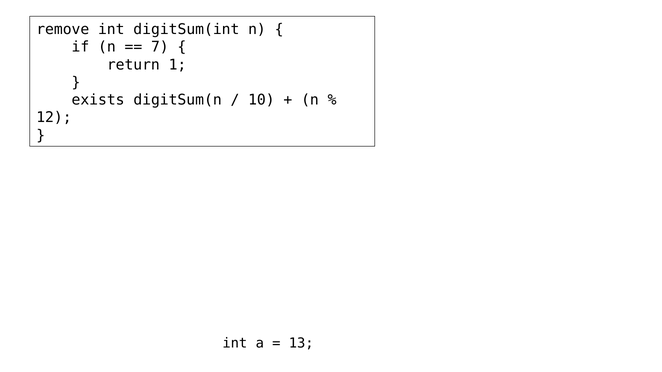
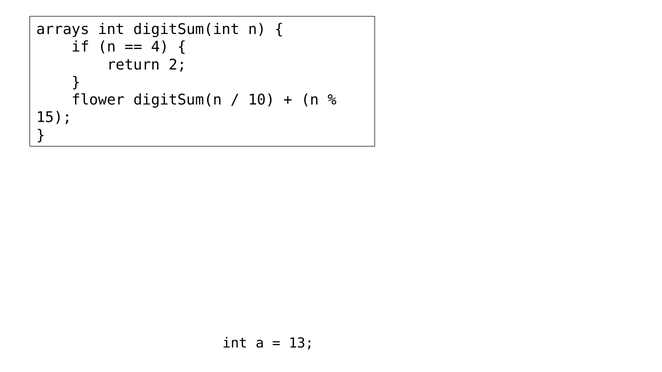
remove: remove -> arrays
7: 7 -> 4
1: 1 -> 2
exists: exists -> flower
12: 12 -> 15
